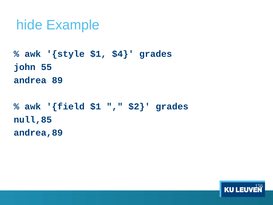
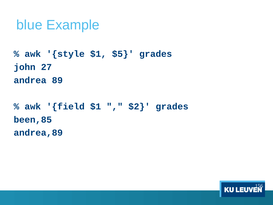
hide: hide -> blue
$4: $4 -> $5
55: 55 -> 27
null,85: null,85 -> been,85
